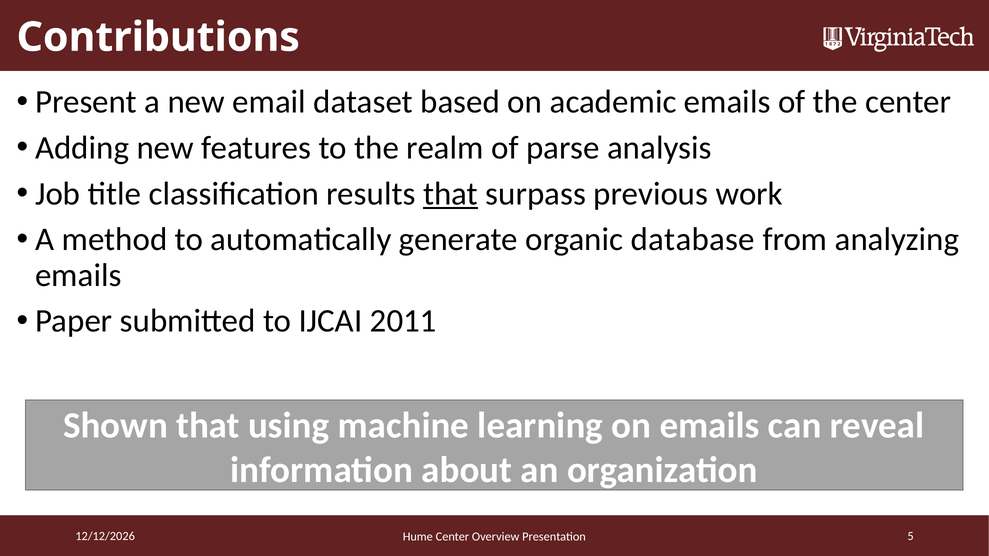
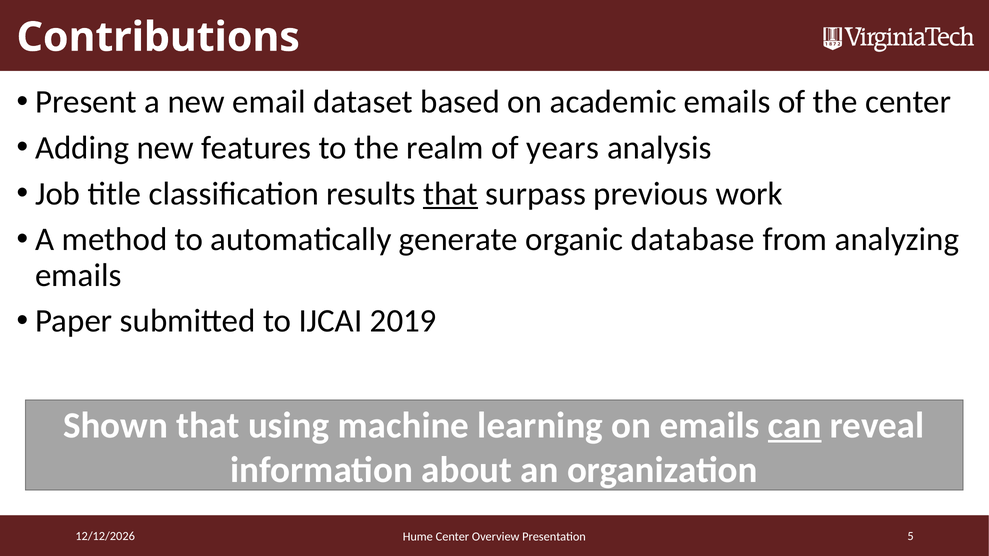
parse: parse -> years
2011: 2011 -> 2019
can underline: none -> present
